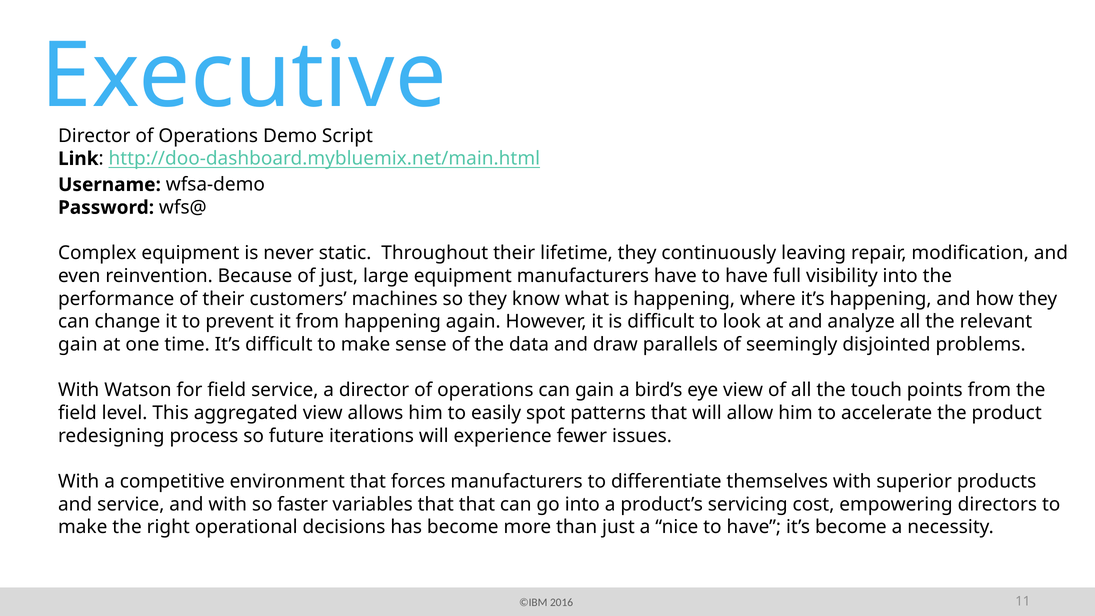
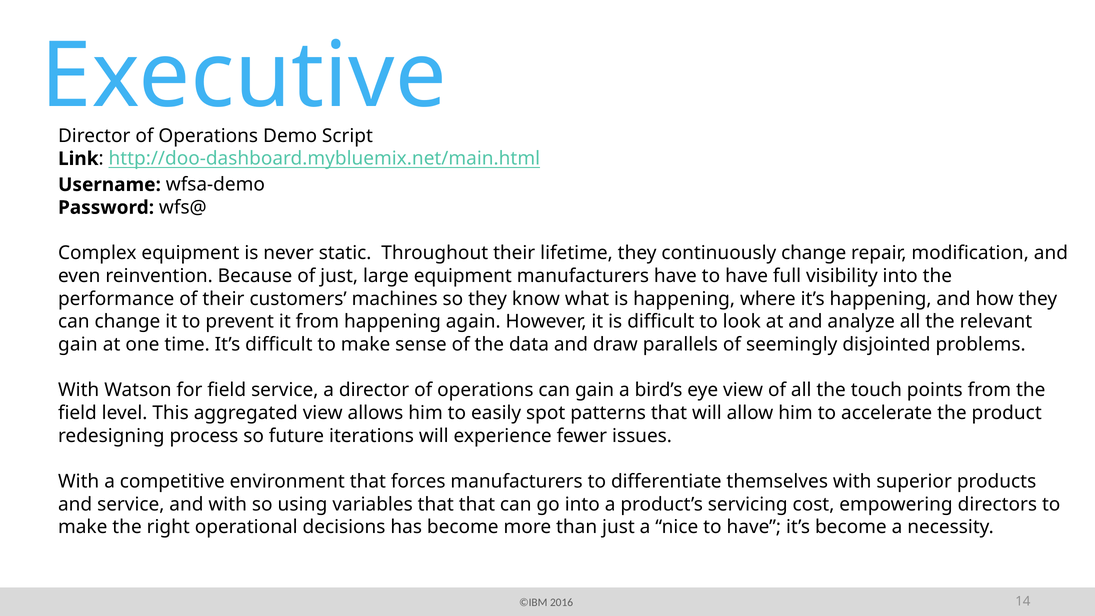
continuously leaving: leaving -> change
faster: faster -> using
11: 11 -> 14
